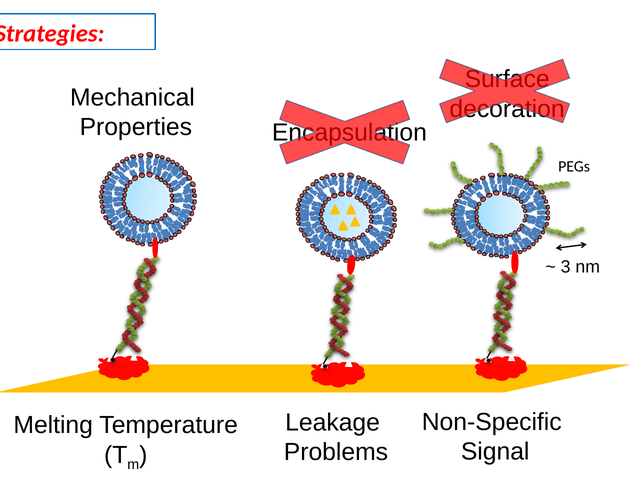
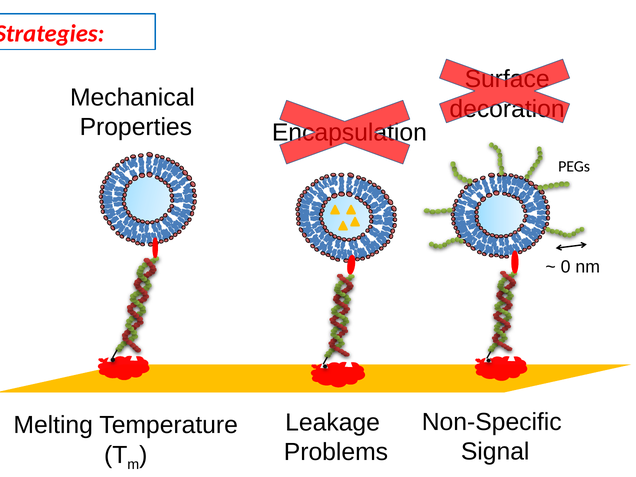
3: 3 -> 0
